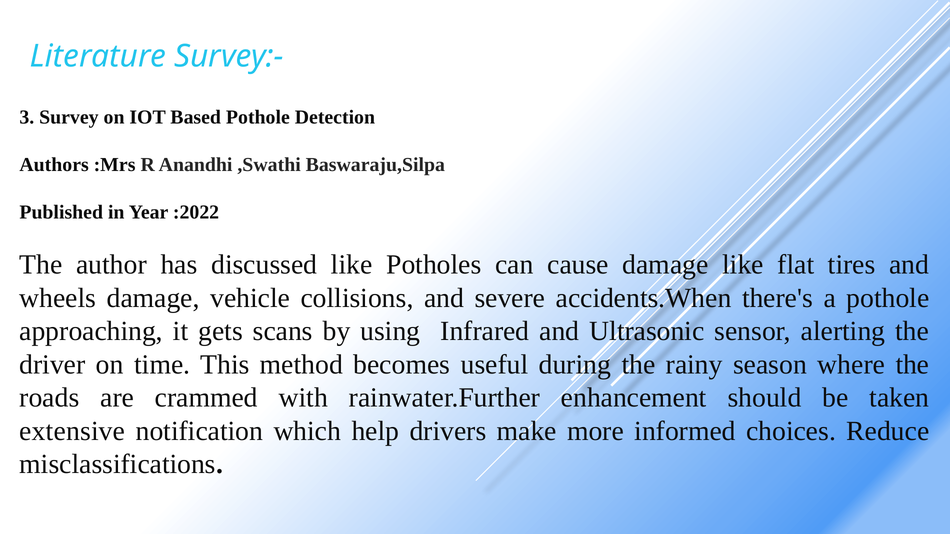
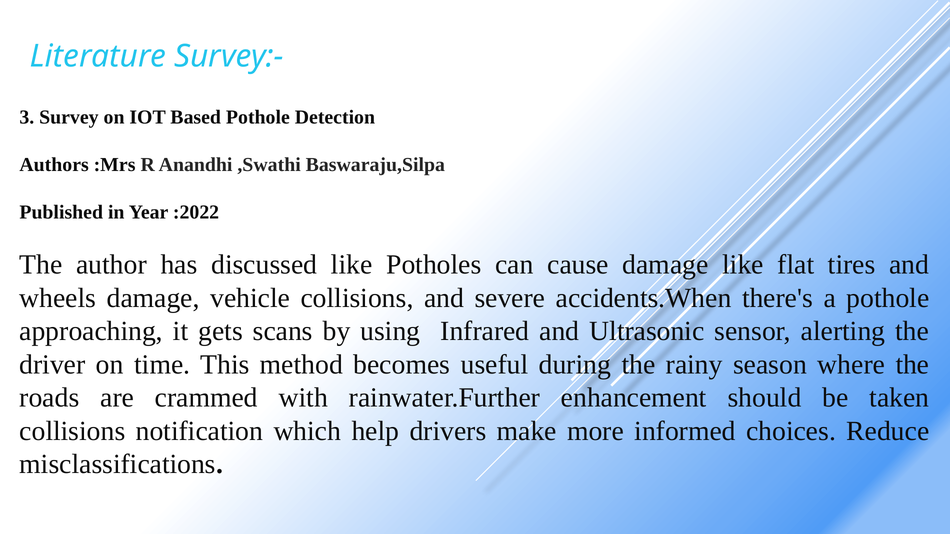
extensive at (72, 431): extensive -> collisions
